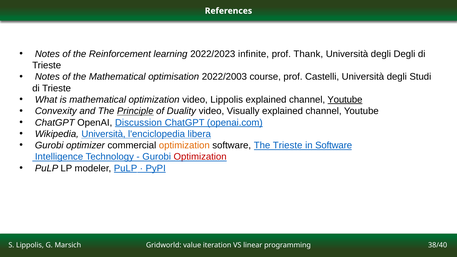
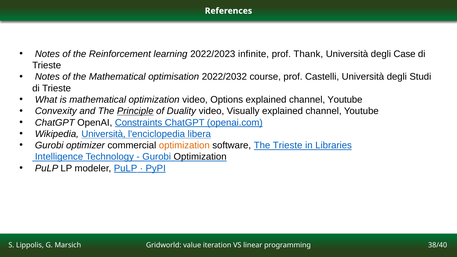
degli Degli: Degli -> Case
2022/2003: 2022/2003 -> 2022/2032
video Lippolis: Lippolis -> Options
Youtube at (345, 100) underline: present -> none
Discussion: Discussion -> Constraints
in Software: Software -> Libraries
Optimization at (200, 157) colour: red -> black
